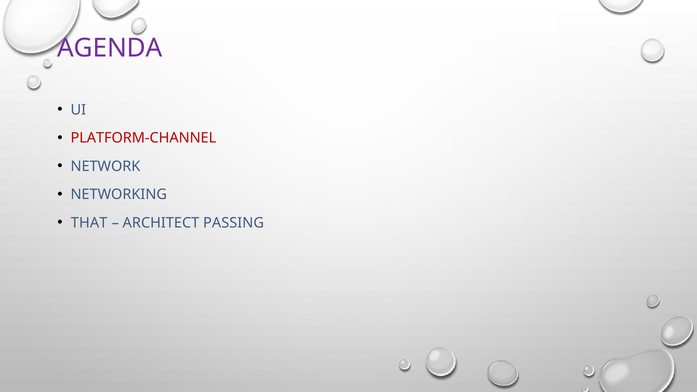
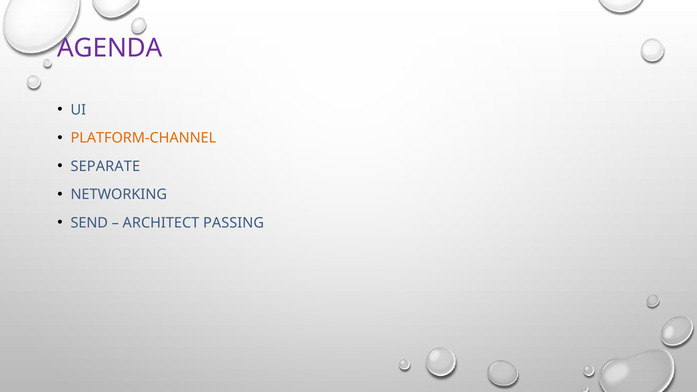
PLATFORM-CHANNEL colour: red -> orange
NETWORK: NETWORK -> SEPARATE
THAT: THAT -> SEND
